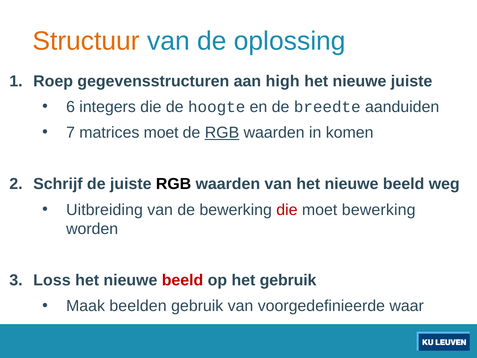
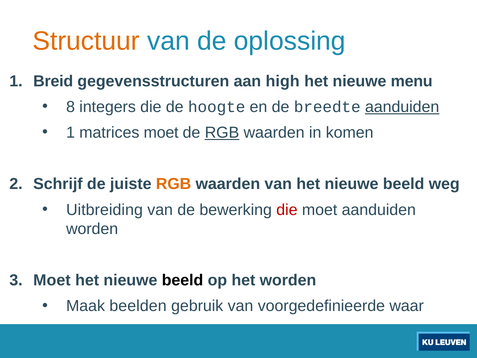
Roep: Roep -> Breid
nieuwe juiste: juiste -> menu
6: 6 -> 8
aanduiden at (402, 107) underline: none -> present
7 at (71, 132): 7 -> 1
RGB at (174, 184) colour: black -> orange
moet bewerking: bewerking -> aanduiden
3 Loss: Loss -> Moet
beeld at (183, 280) colour: red -> black
het gebruik: gebruik -> worden
